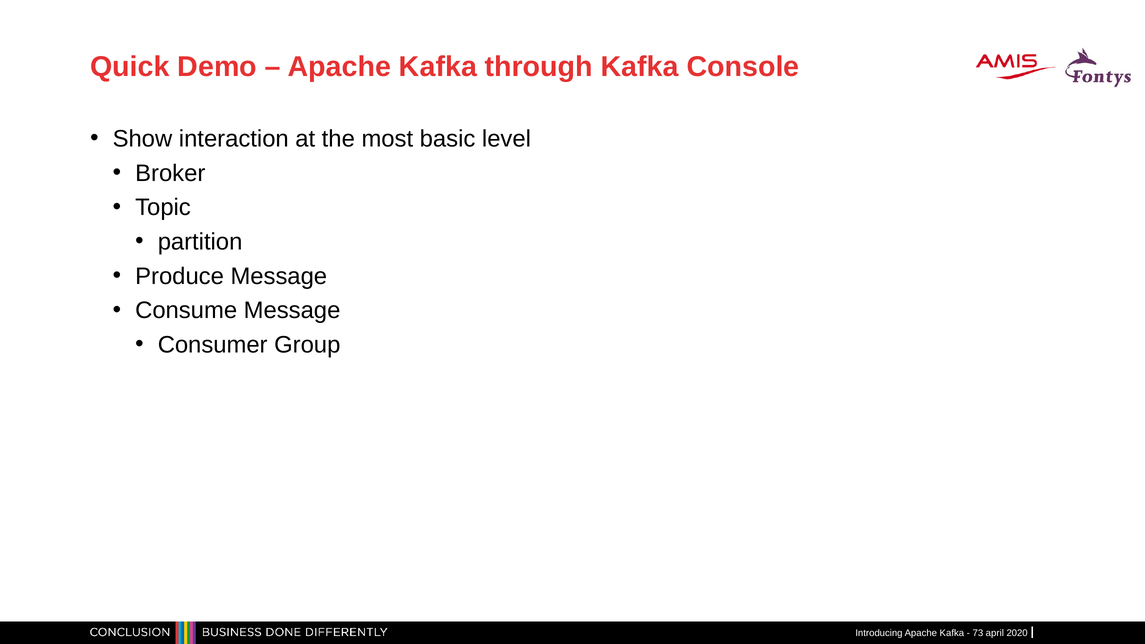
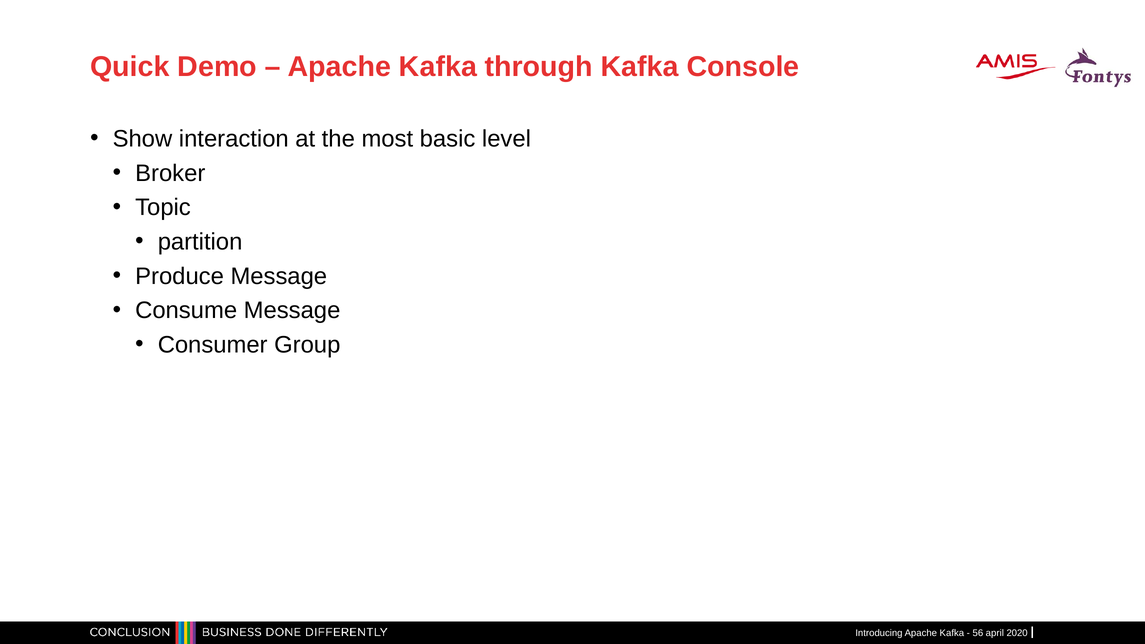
73: 73 -> 56
